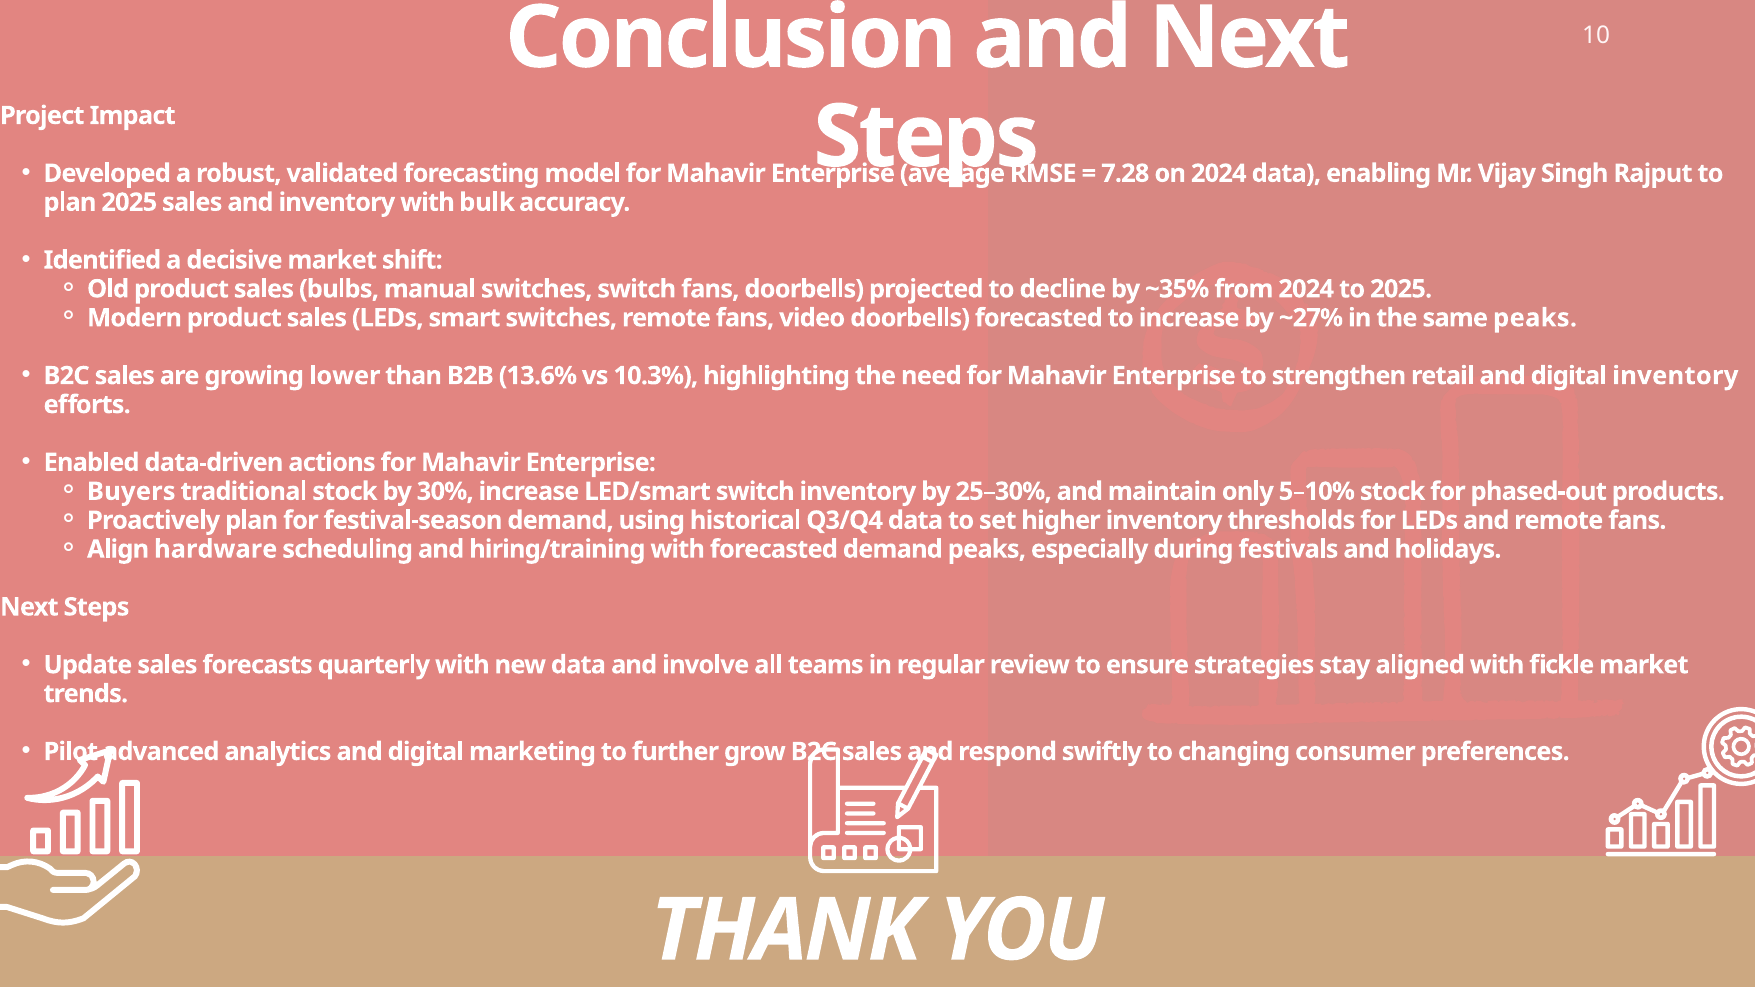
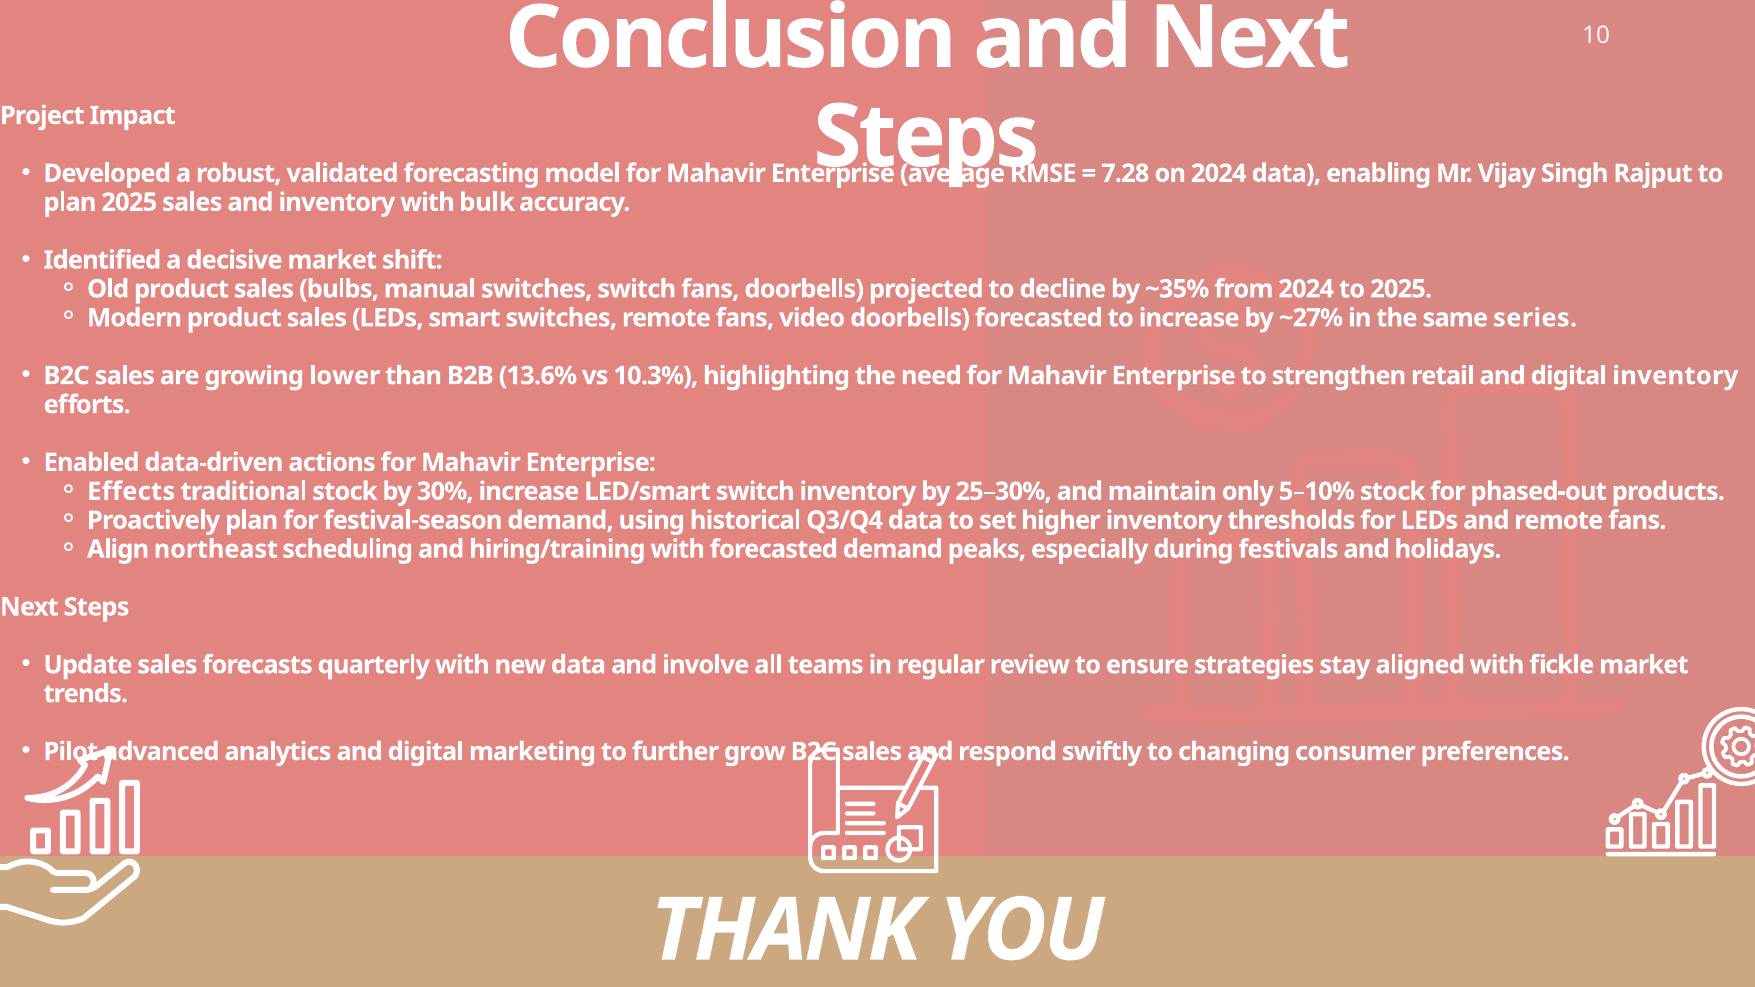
same peaks: peaks -> series
Buyers: Buyers -> Effects
hardware: hardware -> northeast
